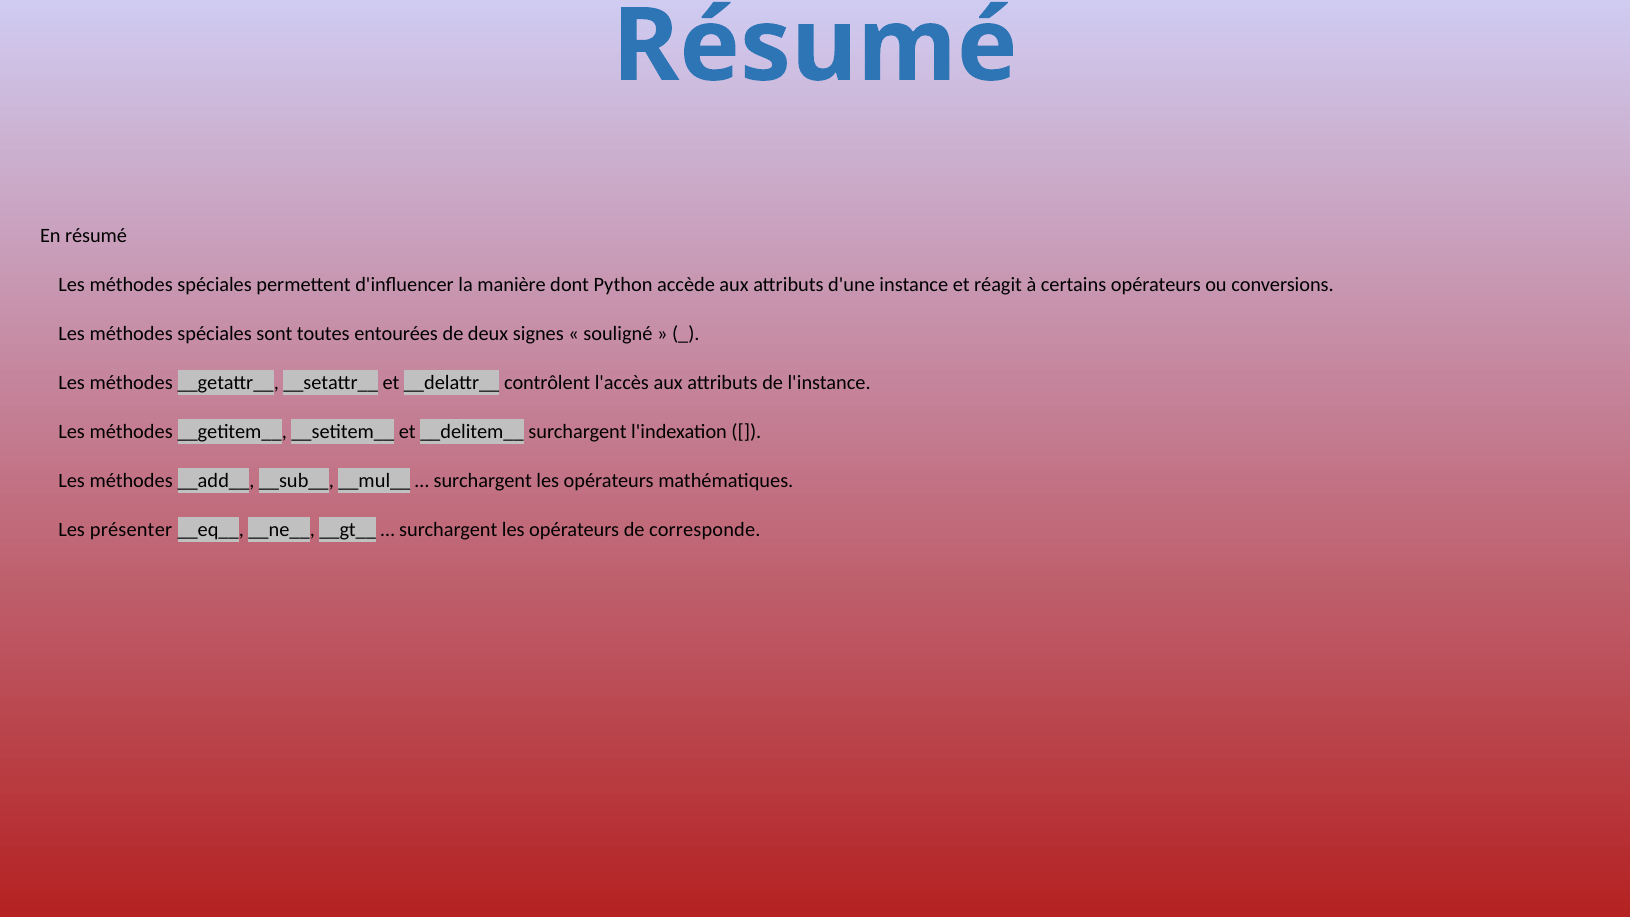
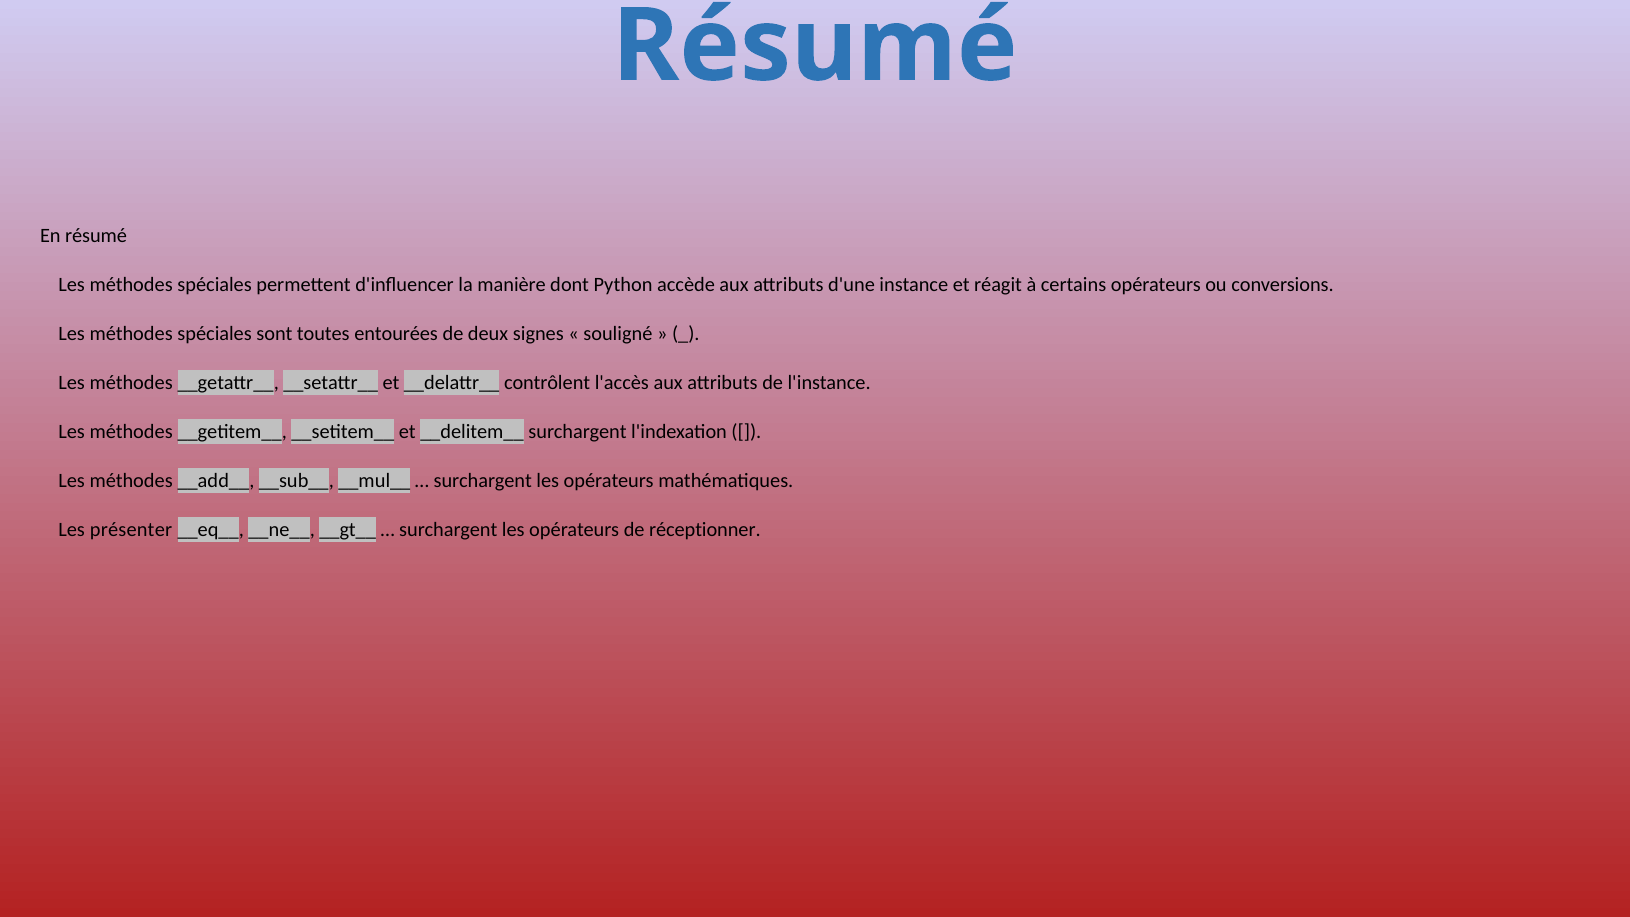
corresponde: corresponde -> réceptionner
